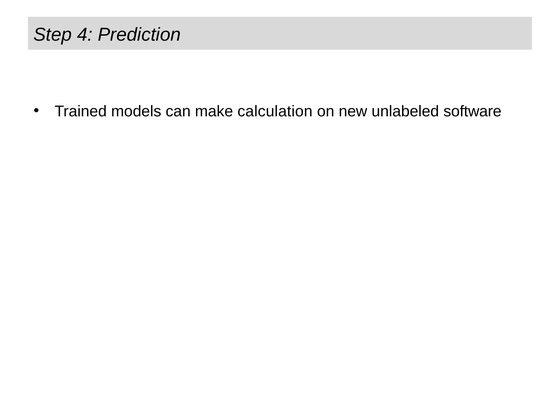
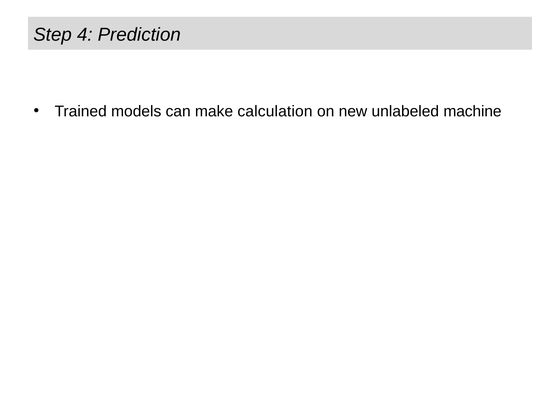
software: software -> machine
